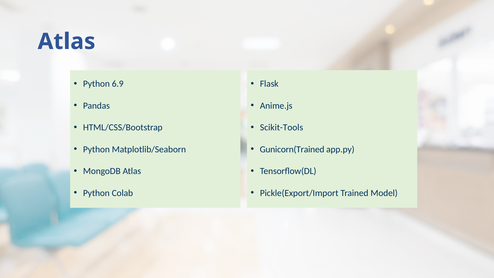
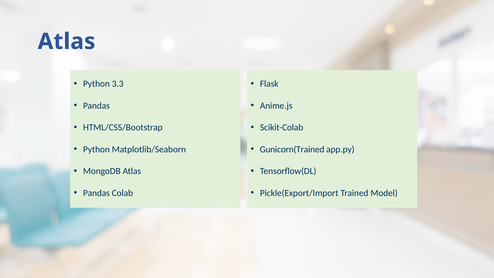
6.9: 6.9 -> 3.3
Scikit-Tools: Scikit-Tools -> Scikit-Colab
Python at (96, 193): Python -> Pandas
